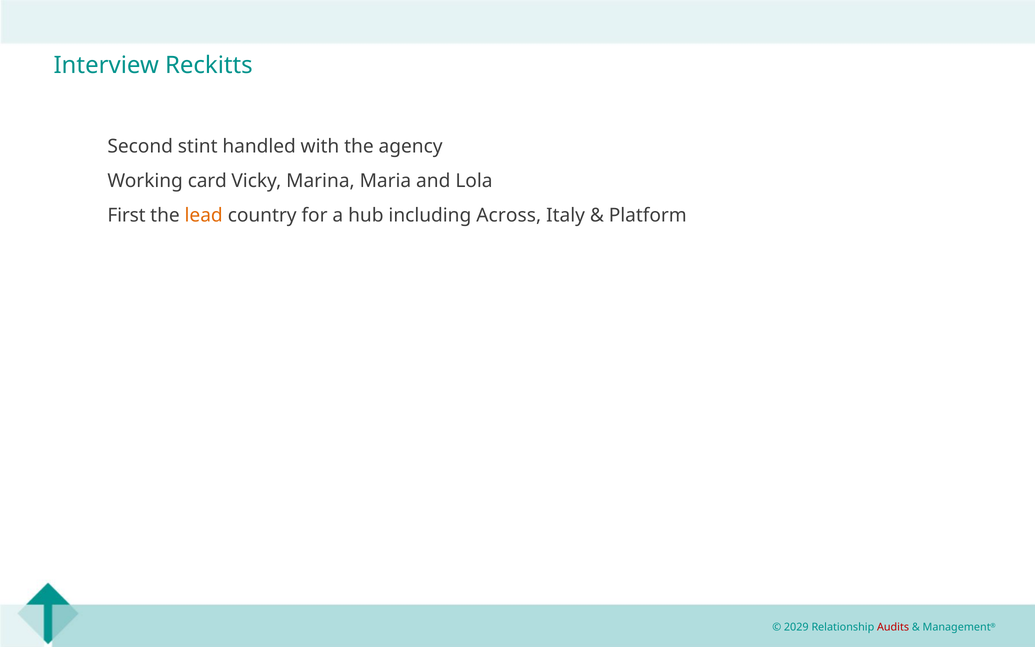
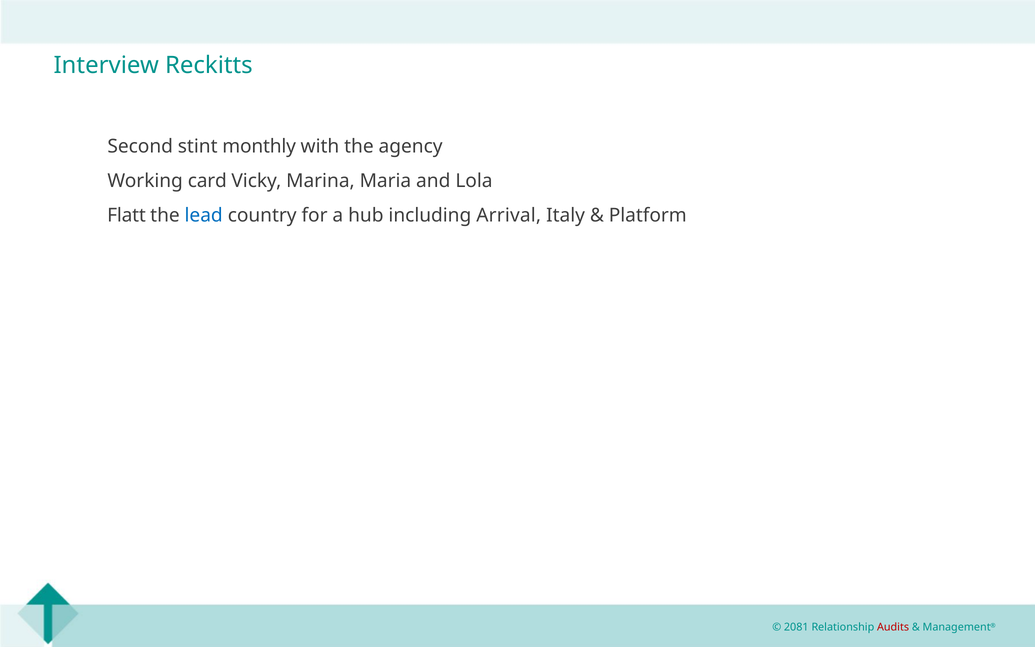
handled: handled -> monthly
First: First -> Flatt
lead colour: orange -> blue
Across: Across -> Arrival
2029: 2029 -> 2081
